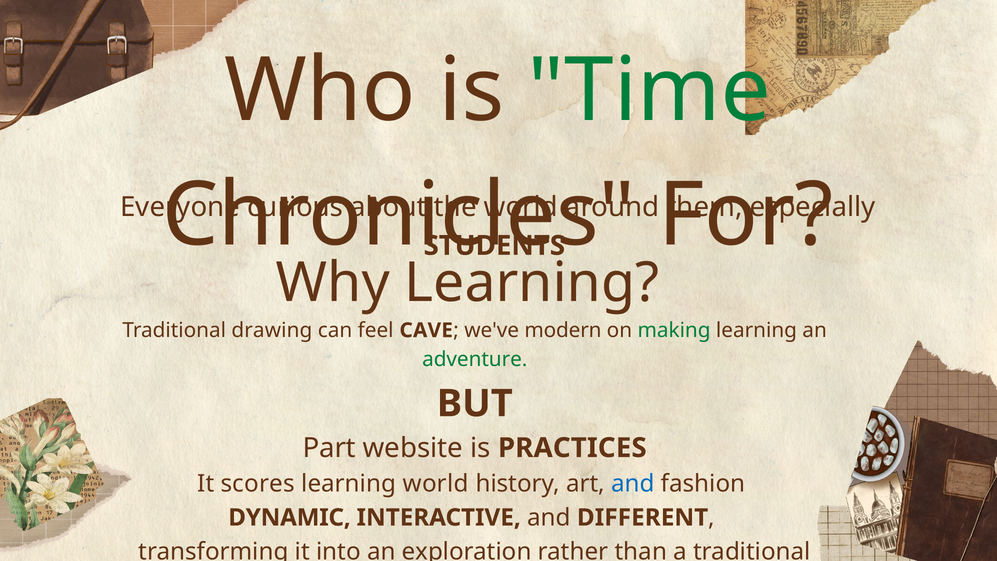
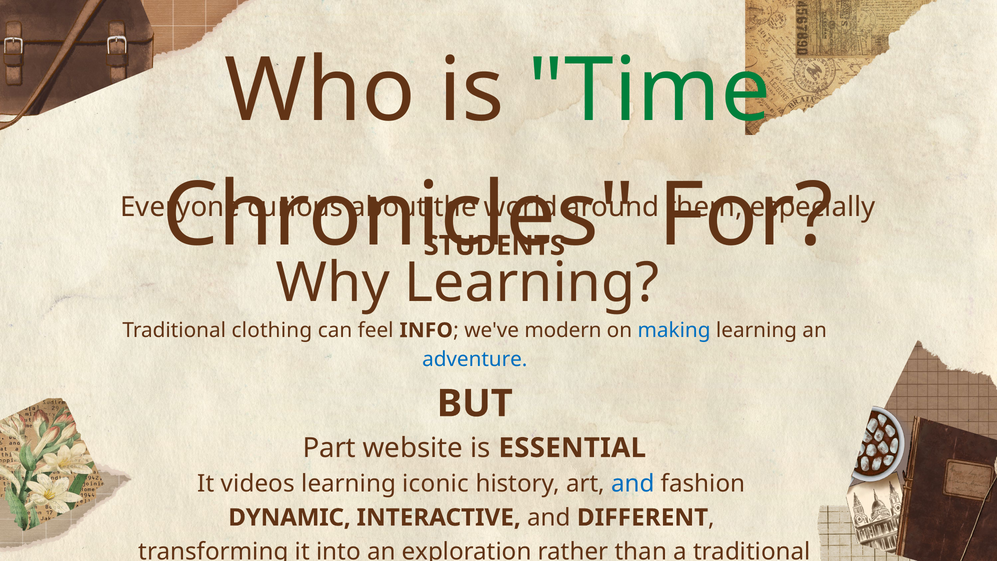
drawing: drawing -> clothing
CAVE: CAVE -> INFO
making colour: green -> blue
adventure colour: green -> blue
PRACTICES: PRACTICES -> ESSENTIAL
scores: scores -> videos
learning world: world -> iconic
